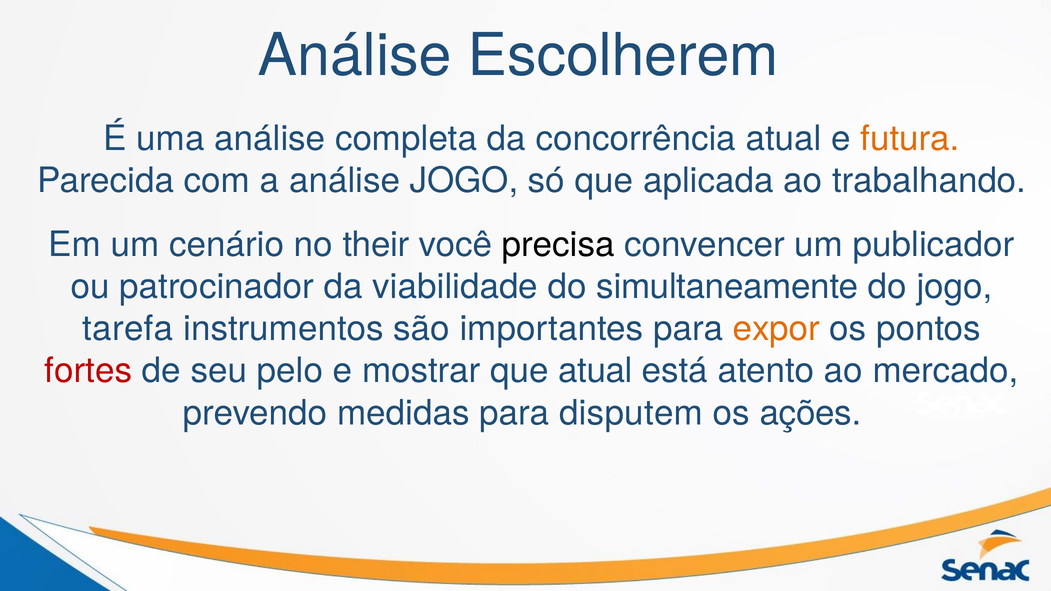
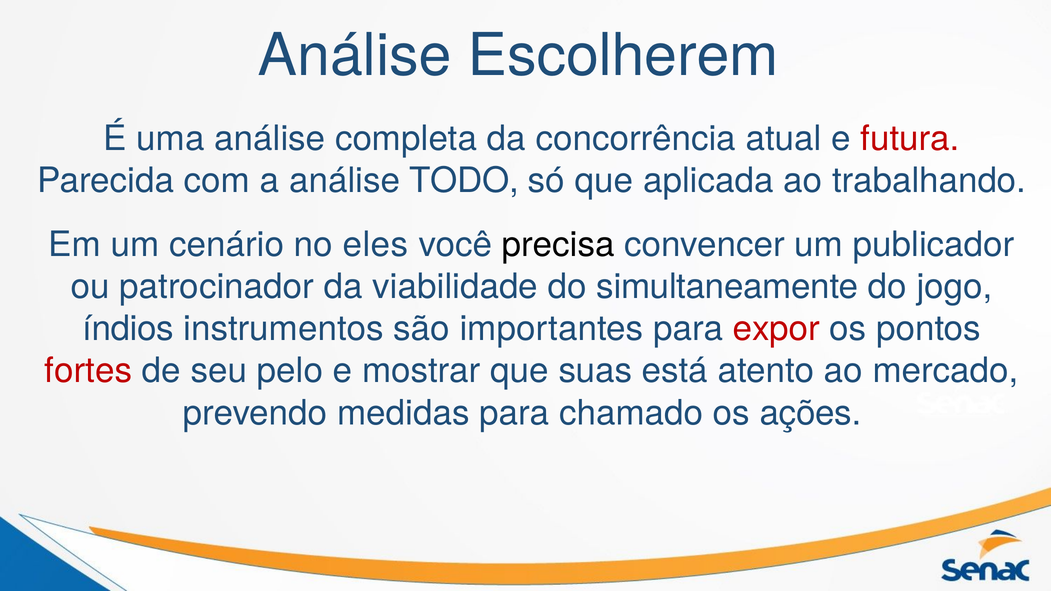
futura colour: orange -> red
análise JOGO: JOGO -> TODO
their: their -> eles
tarefa: tarefa -> índios
expor colour: orange -> red
que atual: atual -> suas
disputem: disputem -> chamado
